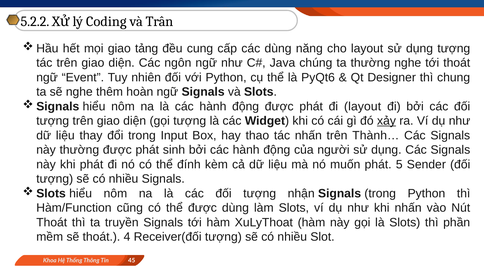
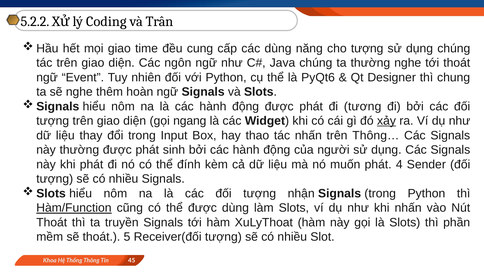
tảng: tảng -> time
cho layout: layout -> tượng
dụng tượng: tượng -> chúng
đi layout: layout -> tương
gọi tượng: tượng -> ngang
Thành…: Thành… -> Thông…
5: 5 -> 4
Hàm/Function underline: none -> present
4: 4 -> 5
